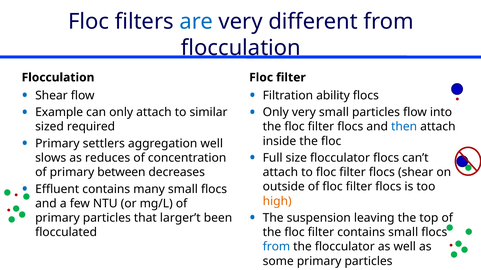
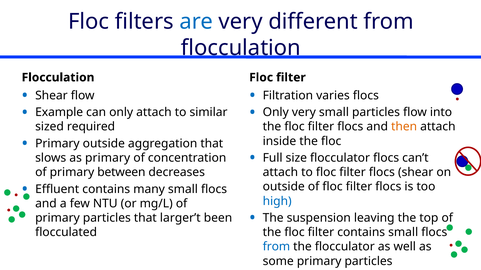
ability: ability -> varies
then colour: blue -> orange
Primary settlers: settlers -> outside
aggregation well: well -> that
as reduces: reduces -> primary
high colour: orange -> blue
